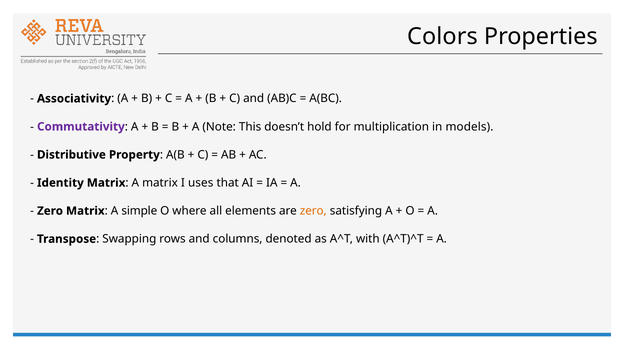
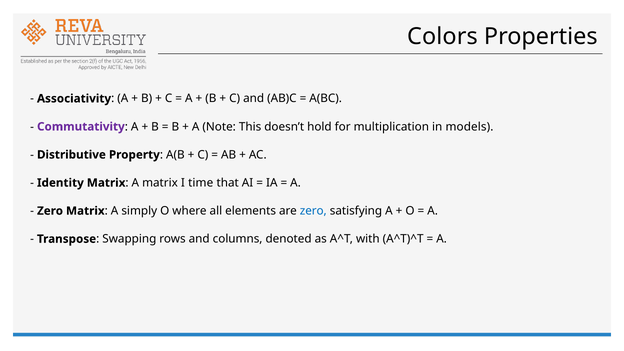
uses: uses -> time
simple: simple -> simply
zero at (313, 211) colour: orange -> blue
